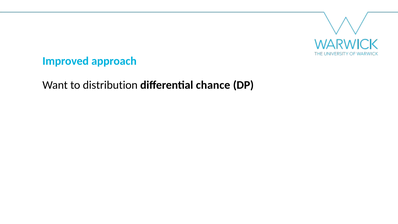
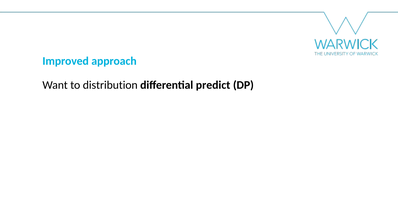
chance: chance -> predict
